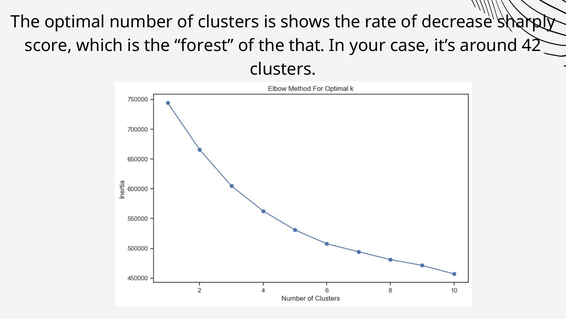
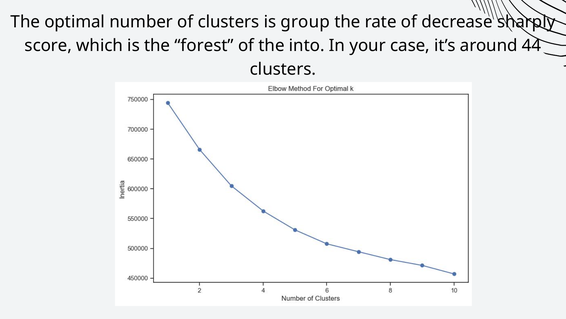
shows: shows -> group
that: that -> into
42: 42 -> 44
